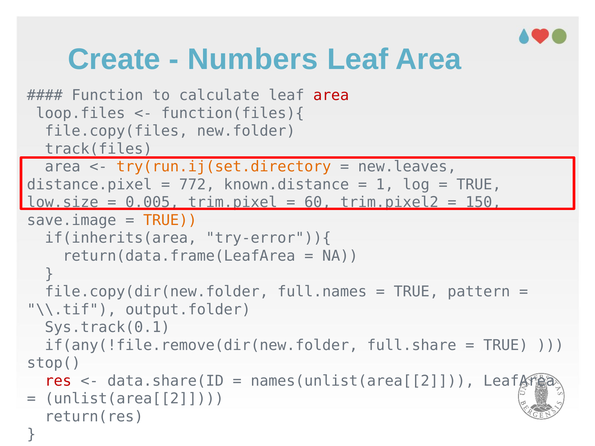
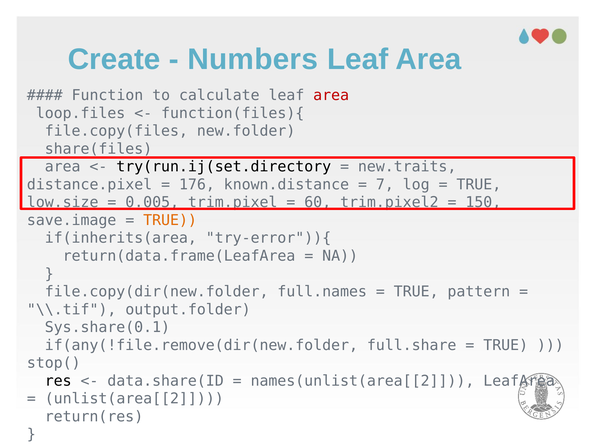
track(files: track(files -> share(files
try(run.ij(set.directory colour: orange -> black
new.leaves: new.leaves -> new.traits
772: 772 -> 176
1: 1 -> 7
Sys.track(0.1: Sys.track(0.1 -> Sys.share(0.1
res colour: red -> black
